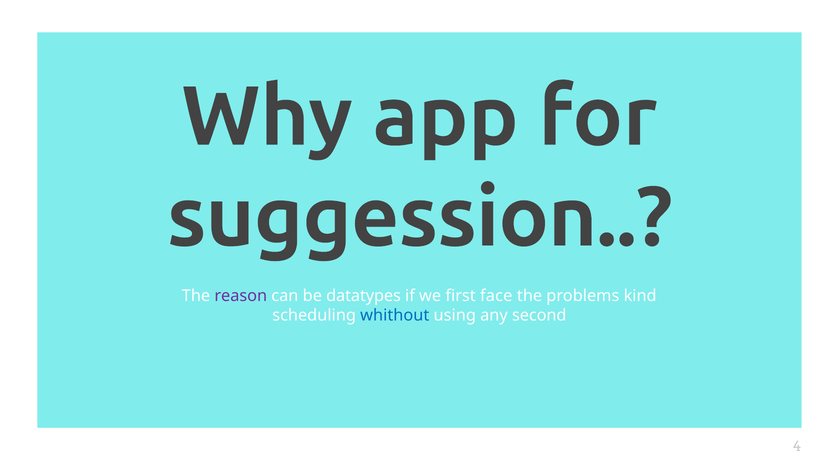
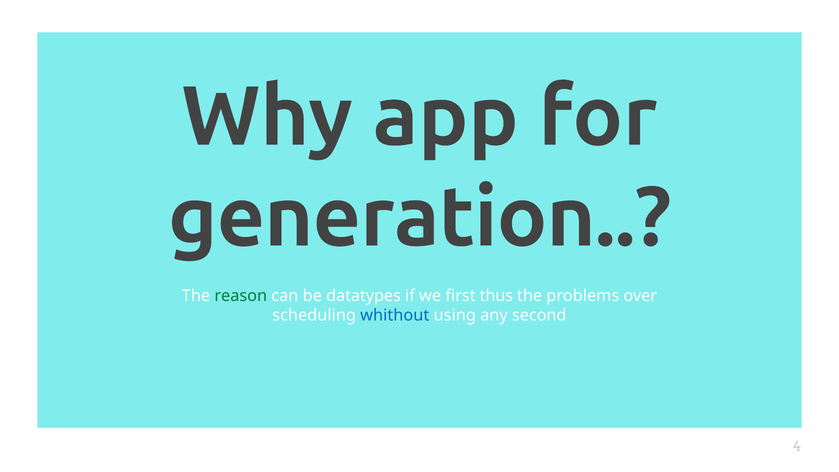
suggession: suggession -> generation
reason colour: purple -> green
face: face -> thus
kind: kind -> over
